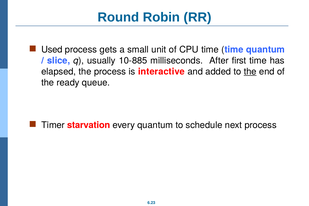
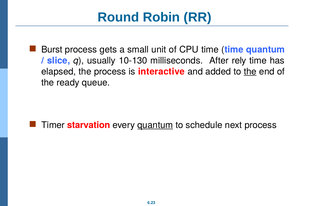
Used: Used -> Burst
10-885: 10-885 -> 10-130
first: first -> rely
quantum at (155, 125) underline: none -> present
